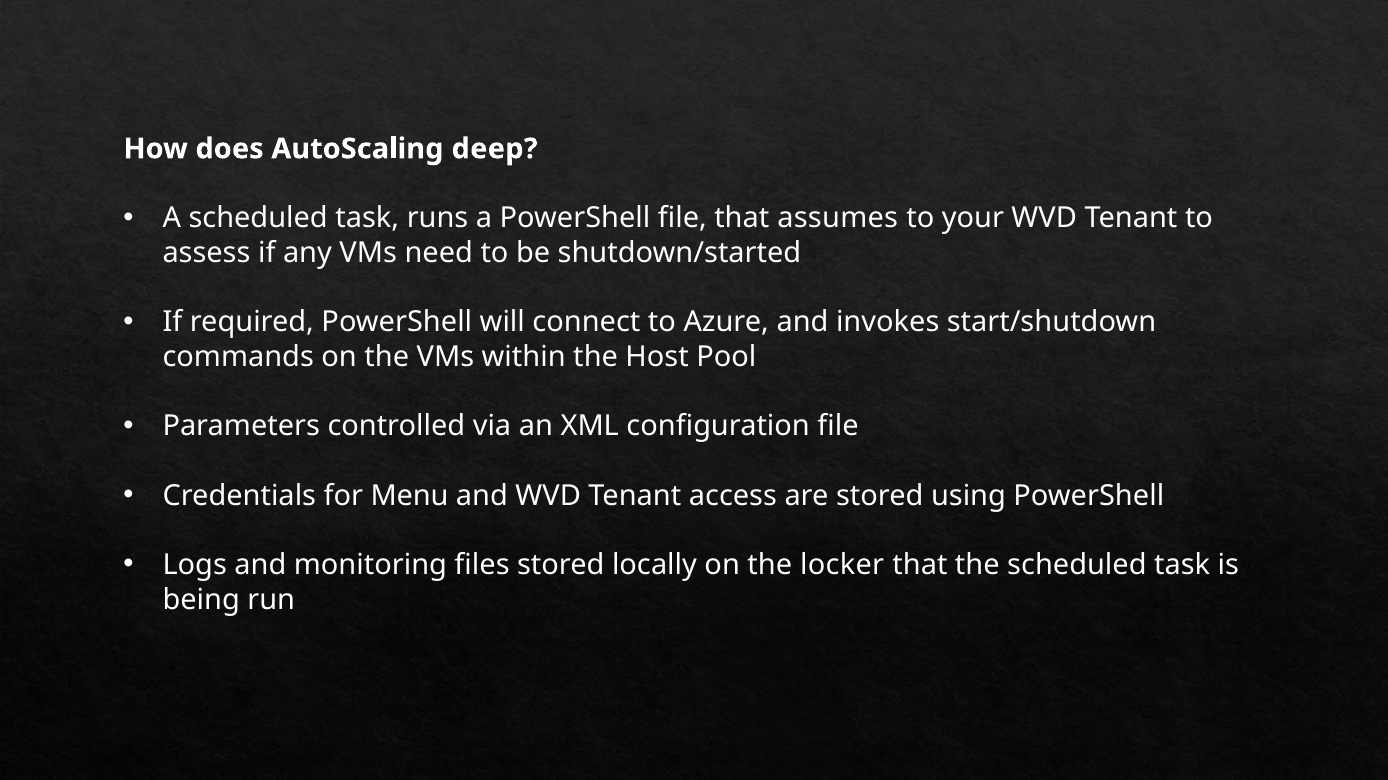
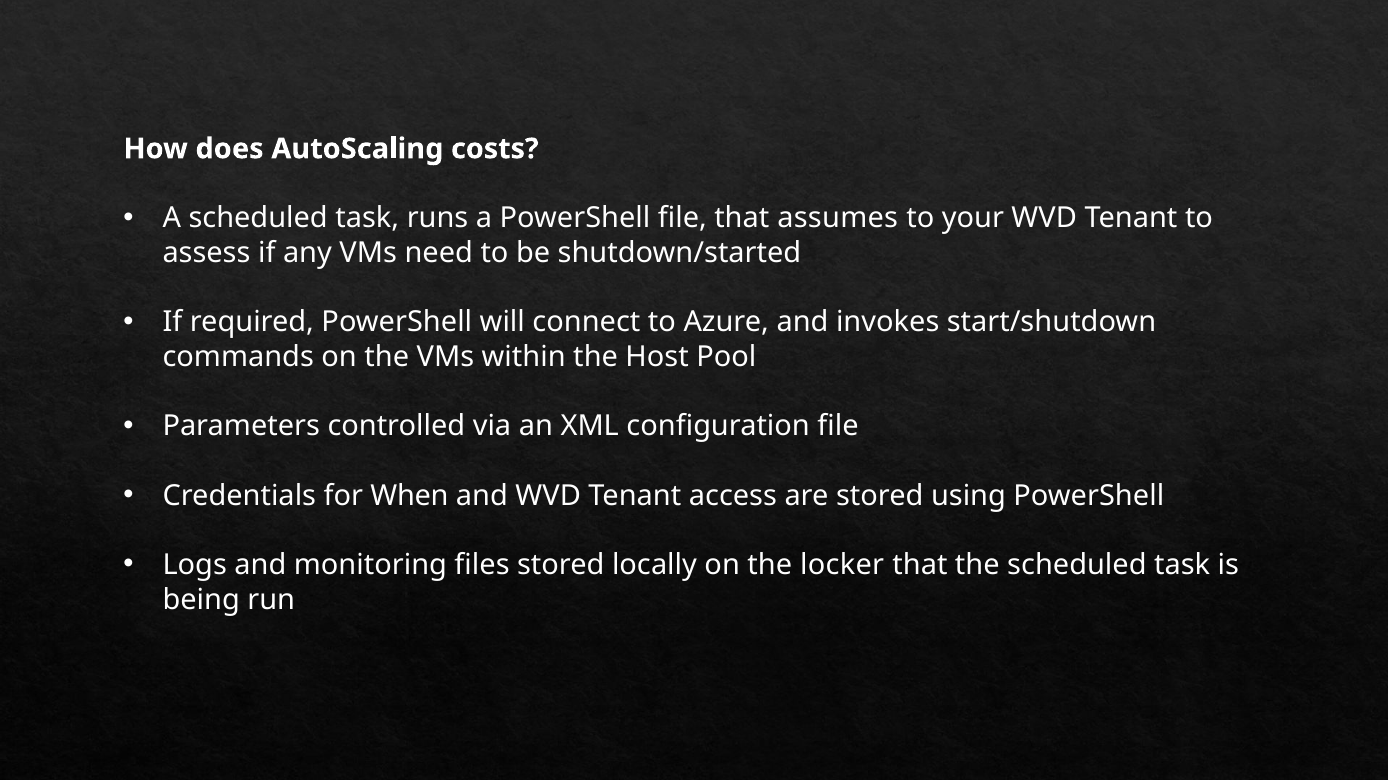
deep: deep -> costs
Menu: Menu -> When
